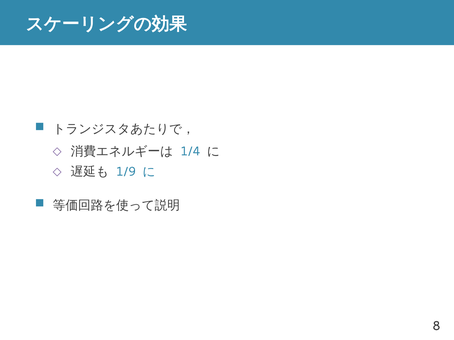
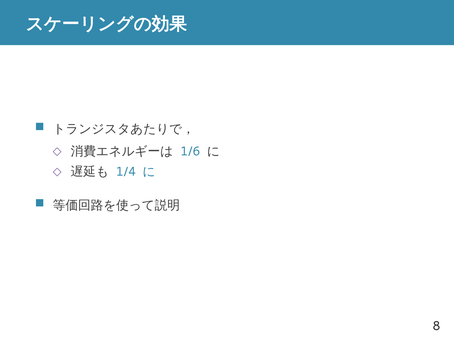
1/4: 1/4 -> 1/6
1/9: 1/9 -> 1/4
